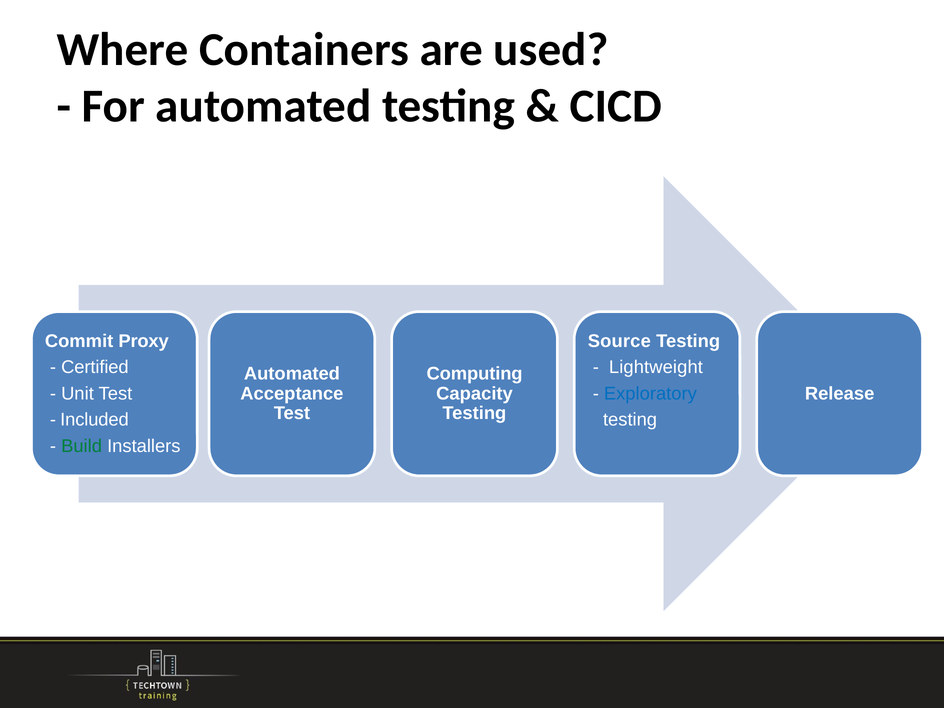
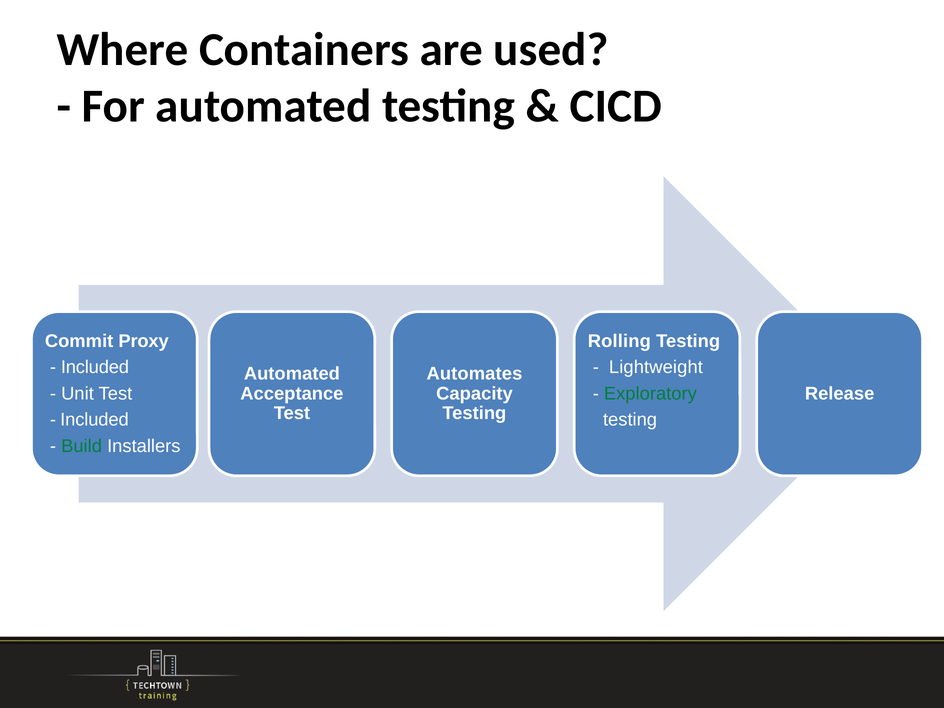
Source: Source -> Rolling
Certified at (95, 367): Certified -> Included
Computing: Computing -> Automates
Exploratory colour: blue -> green
